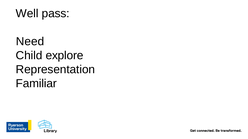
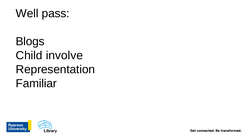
Need: Need -> Blogs
explore: explore -> involve
